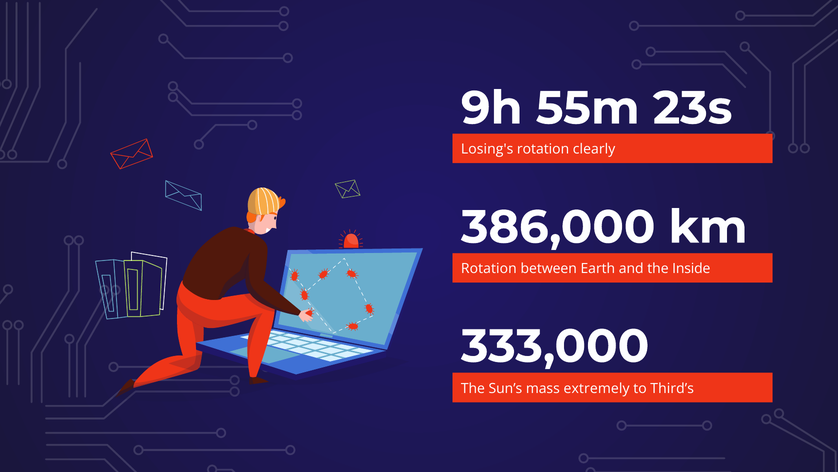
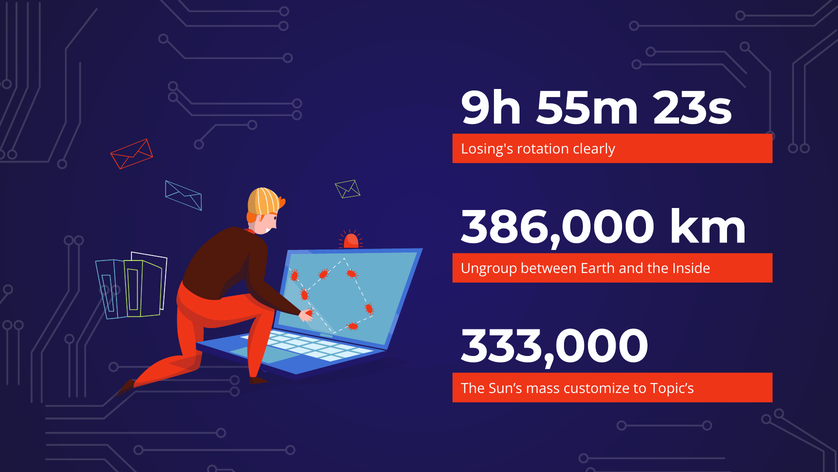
Rotation at (489, 268): Rotation -> Ungroup
extremely: extremely -> customize
Third’s: Third’s -> Topic’s
